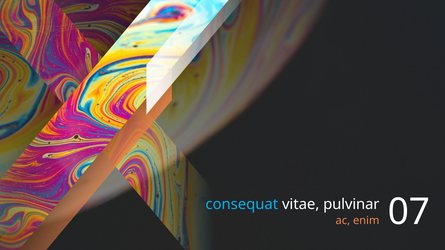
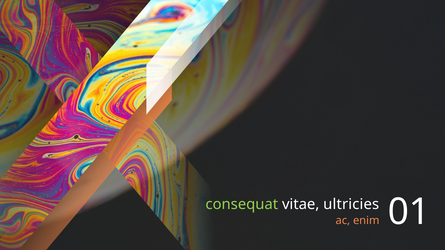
consequat colour: light blue -> light green
pulvinar: pulvinar -> ultricies
07: 07 -> 01
